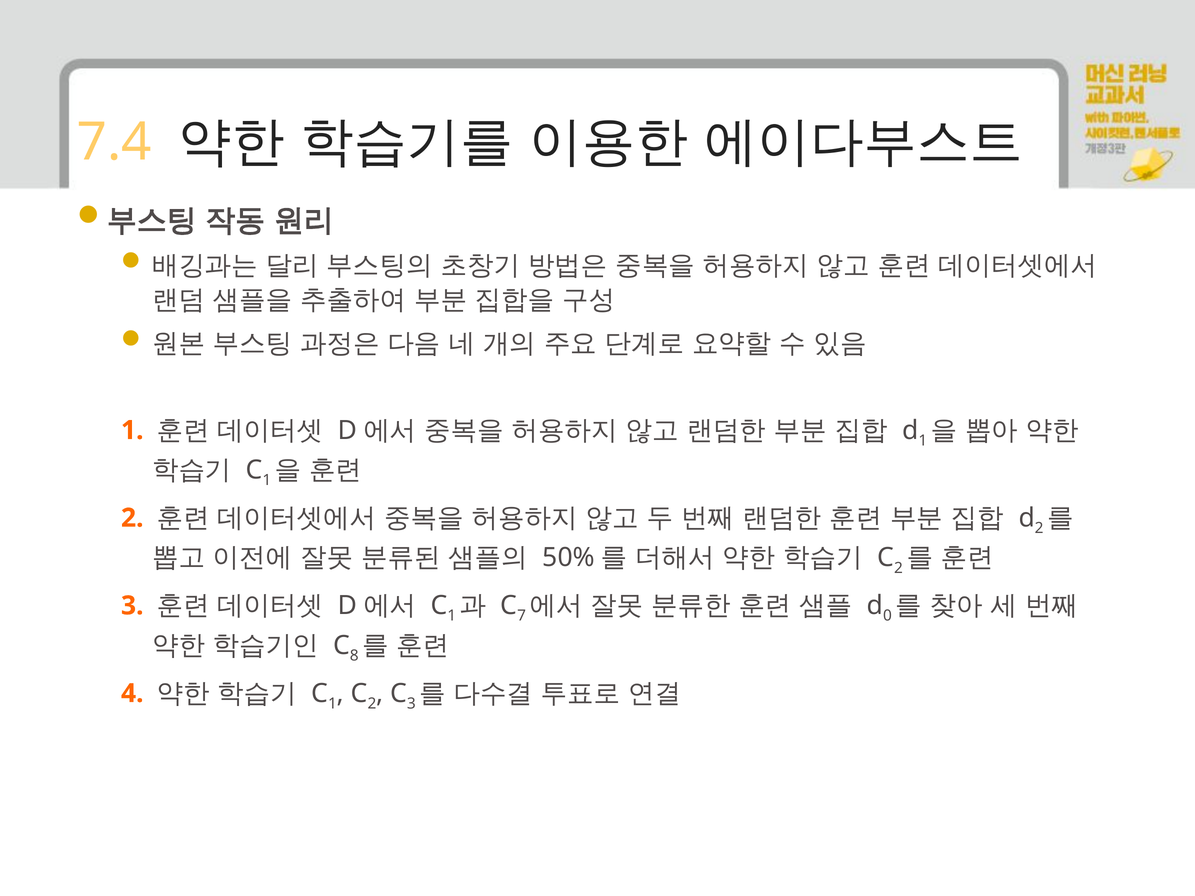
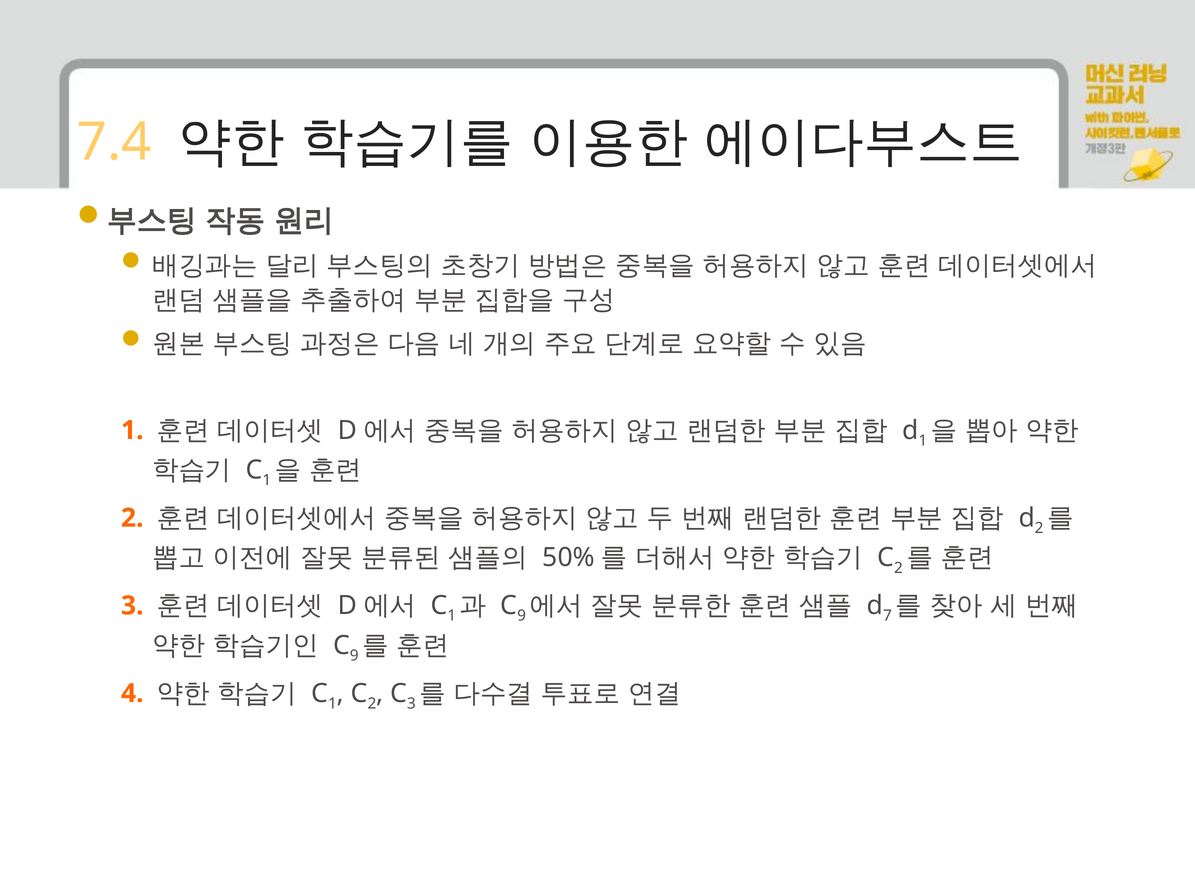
7 at (522, 616): 7 -> 9
0: 0 -> 7
8 at (354, 656): 8 -> 9
